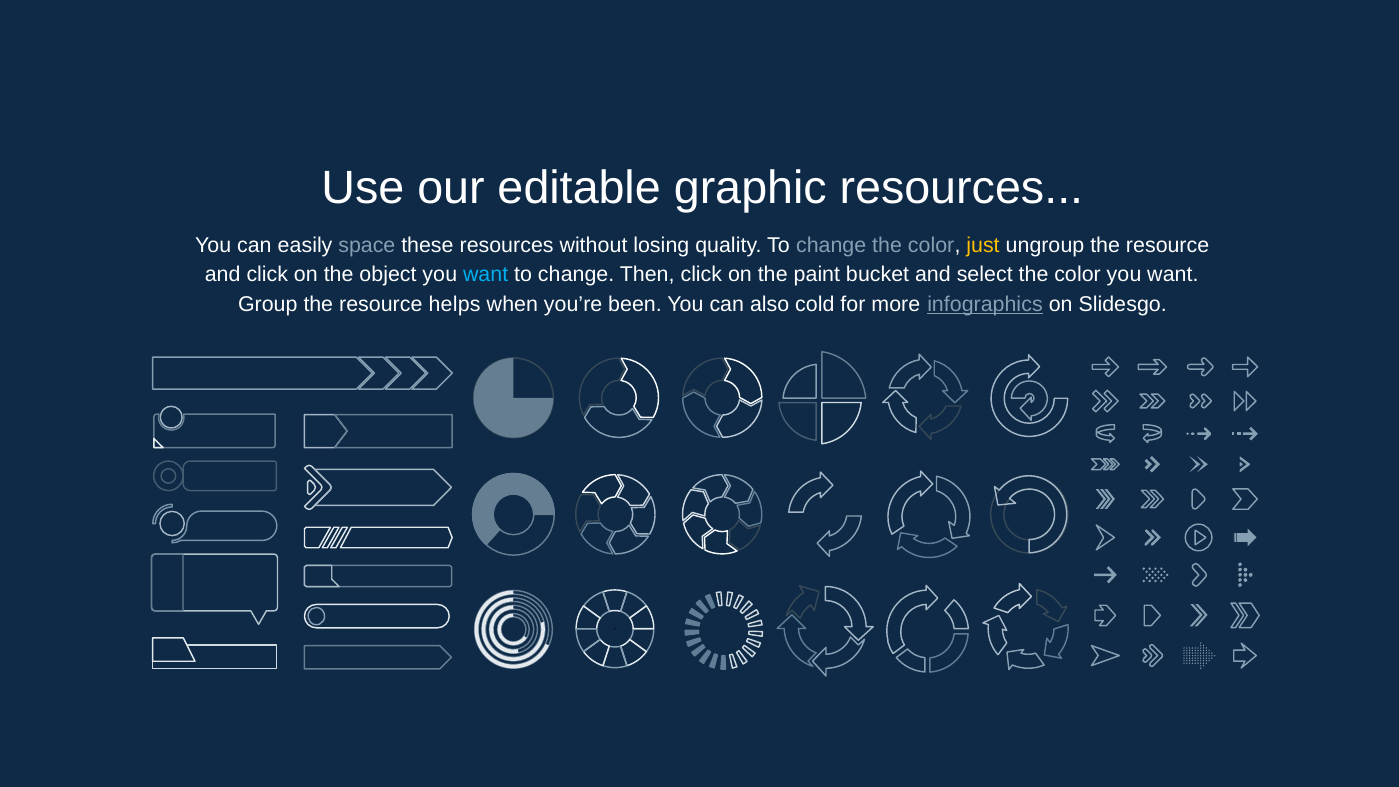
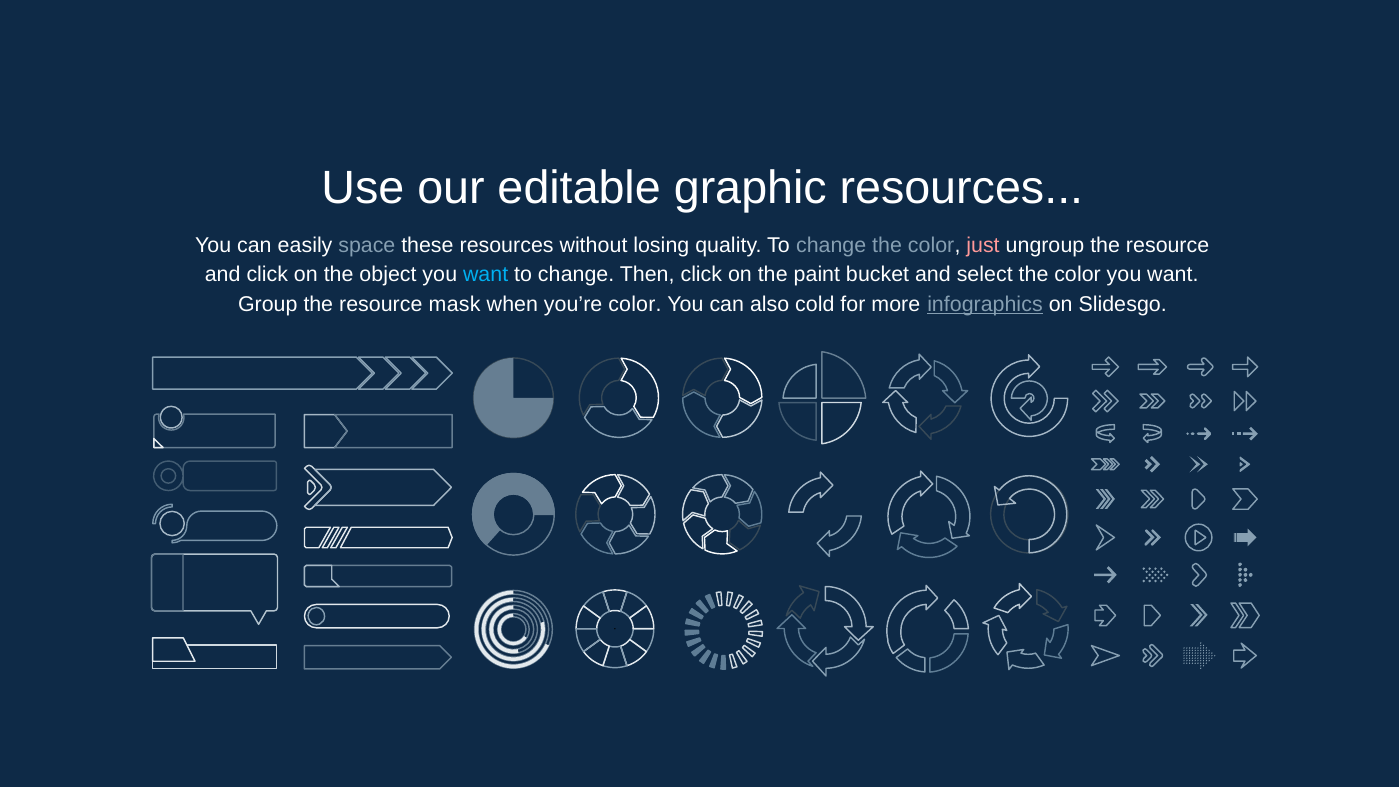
just colour: yellow -> pink
helps: helps -> mask
you’re been: been -> color
